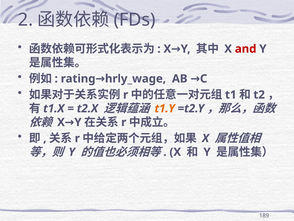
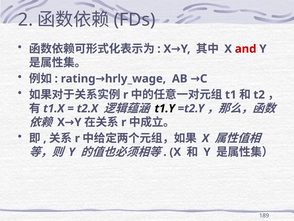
t1.Y colour: orange -> black
